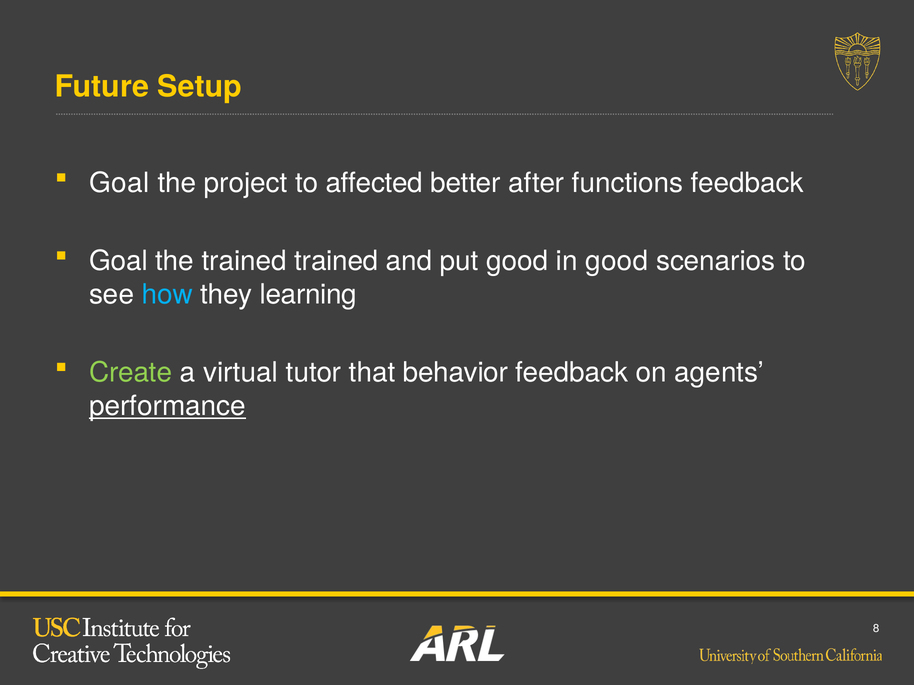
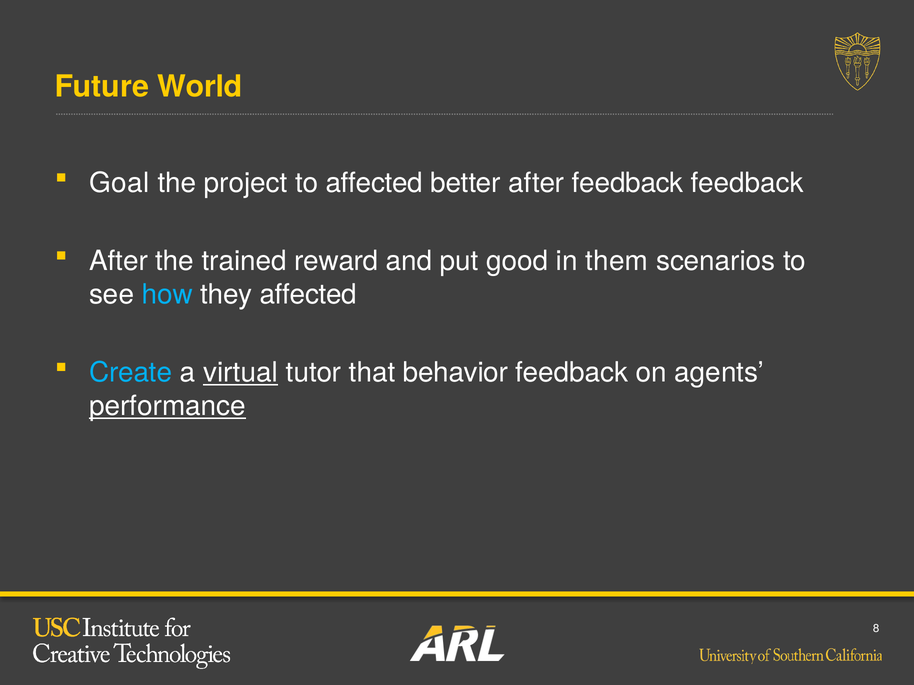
Setup: Setup -> World
after functions: functions -> feedback
Goal at (118, 261): Goal -> After
trained trained: trained -> reward
in good: good -> them
they learning: learning -> affected
Create colour: light green -> light blue
virtual underline: none -> present
